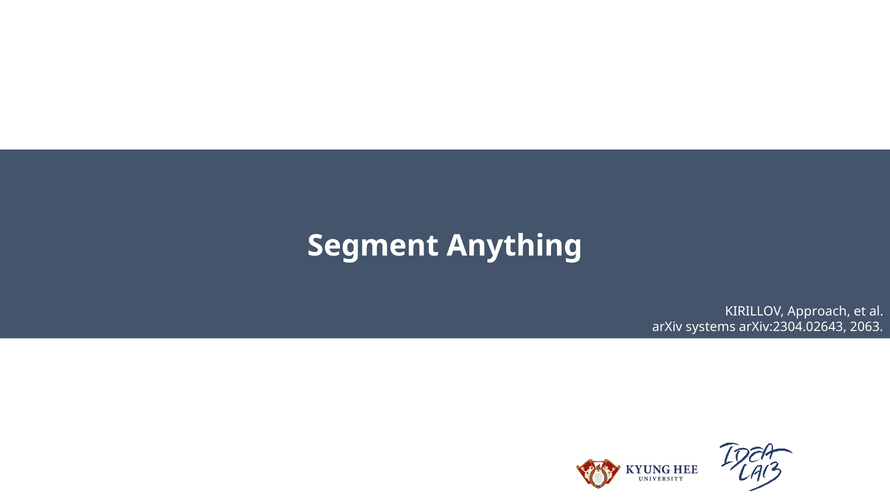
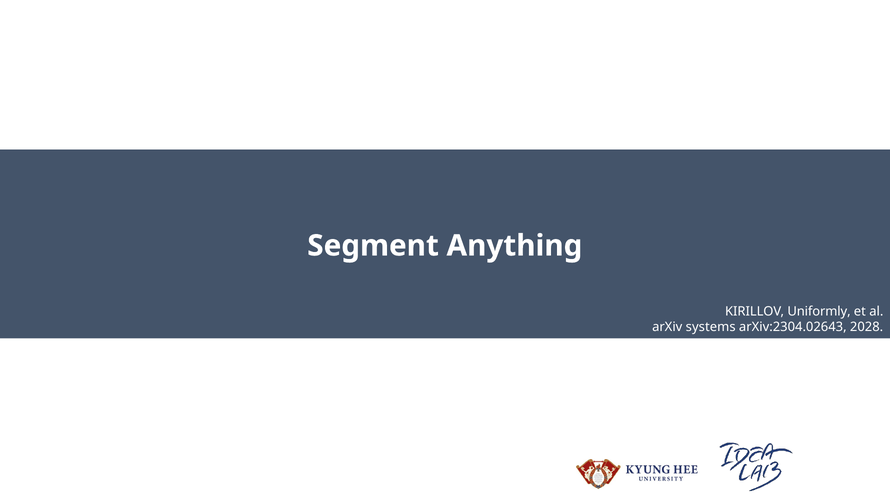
Approach: Approach -> Uniformly
2063: 2063 -> 2028
